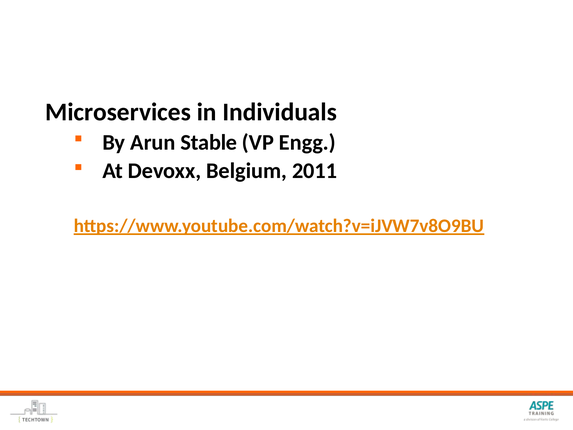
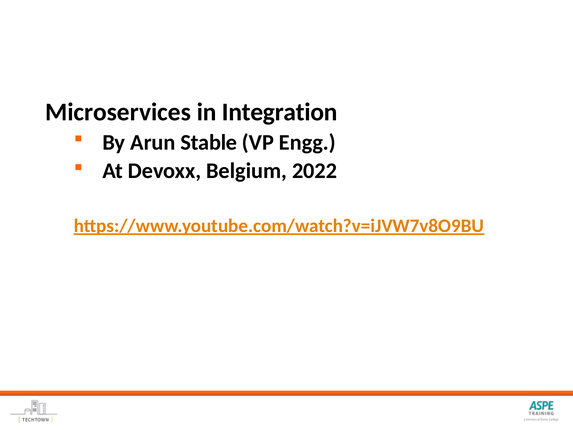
Individuals: Individuals -> Integration
2011: 2011 -> 2022
